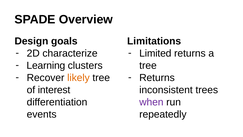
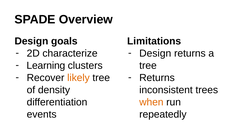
Limited at (155, 53): Limited -> Design
interest: interest -> density
when colour: purple -> orange
